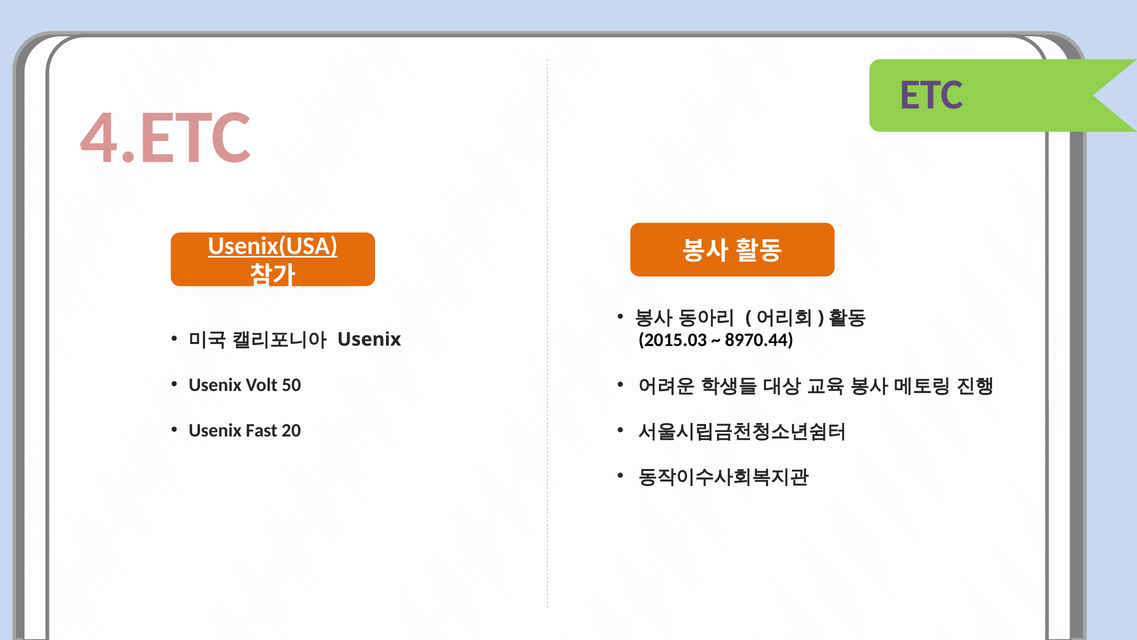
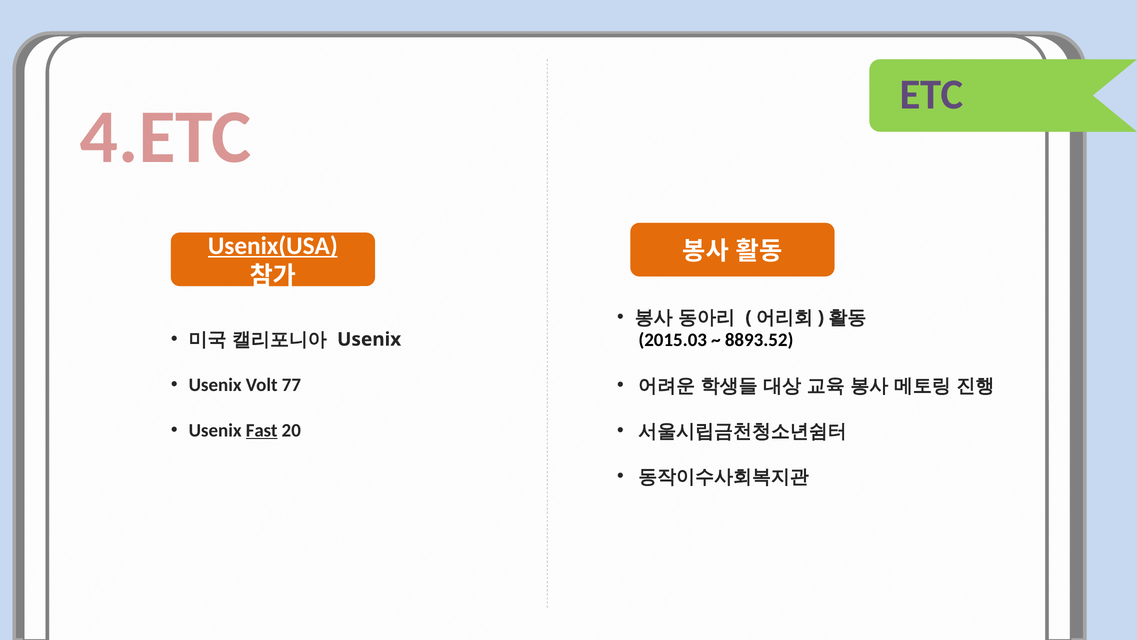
8970.44: 8970.44 -> 8893.52
50: 50 -> 77
Fast underline: none -> present
